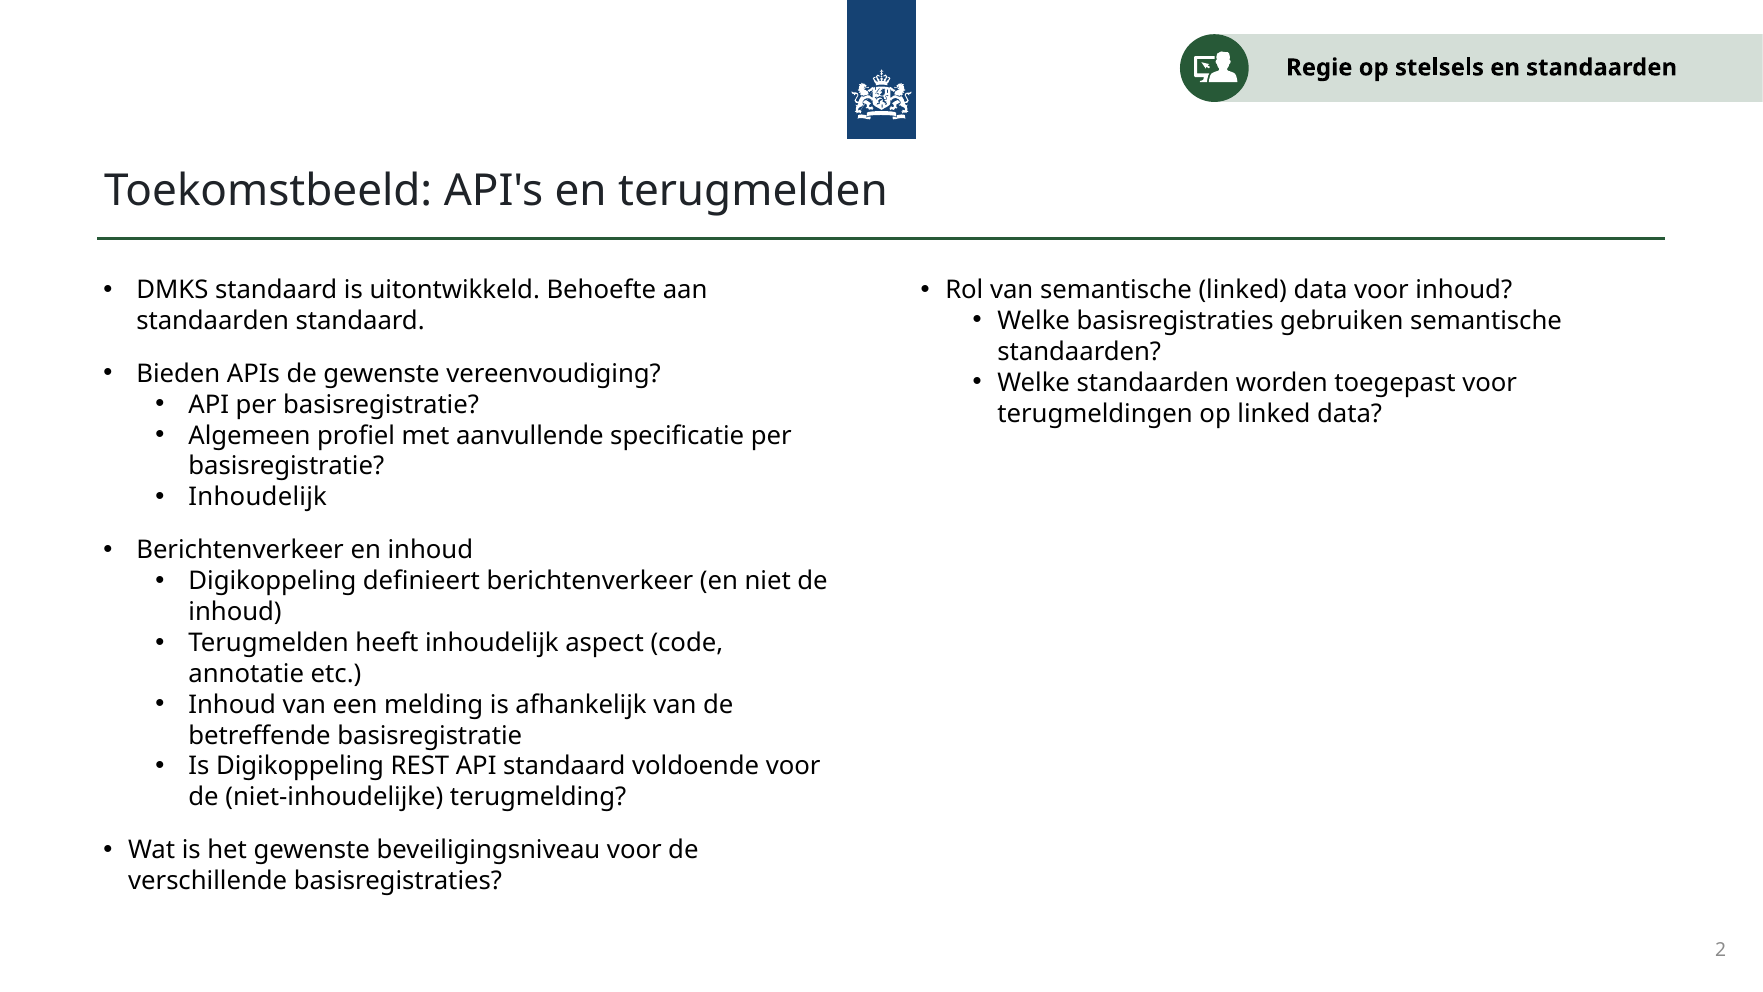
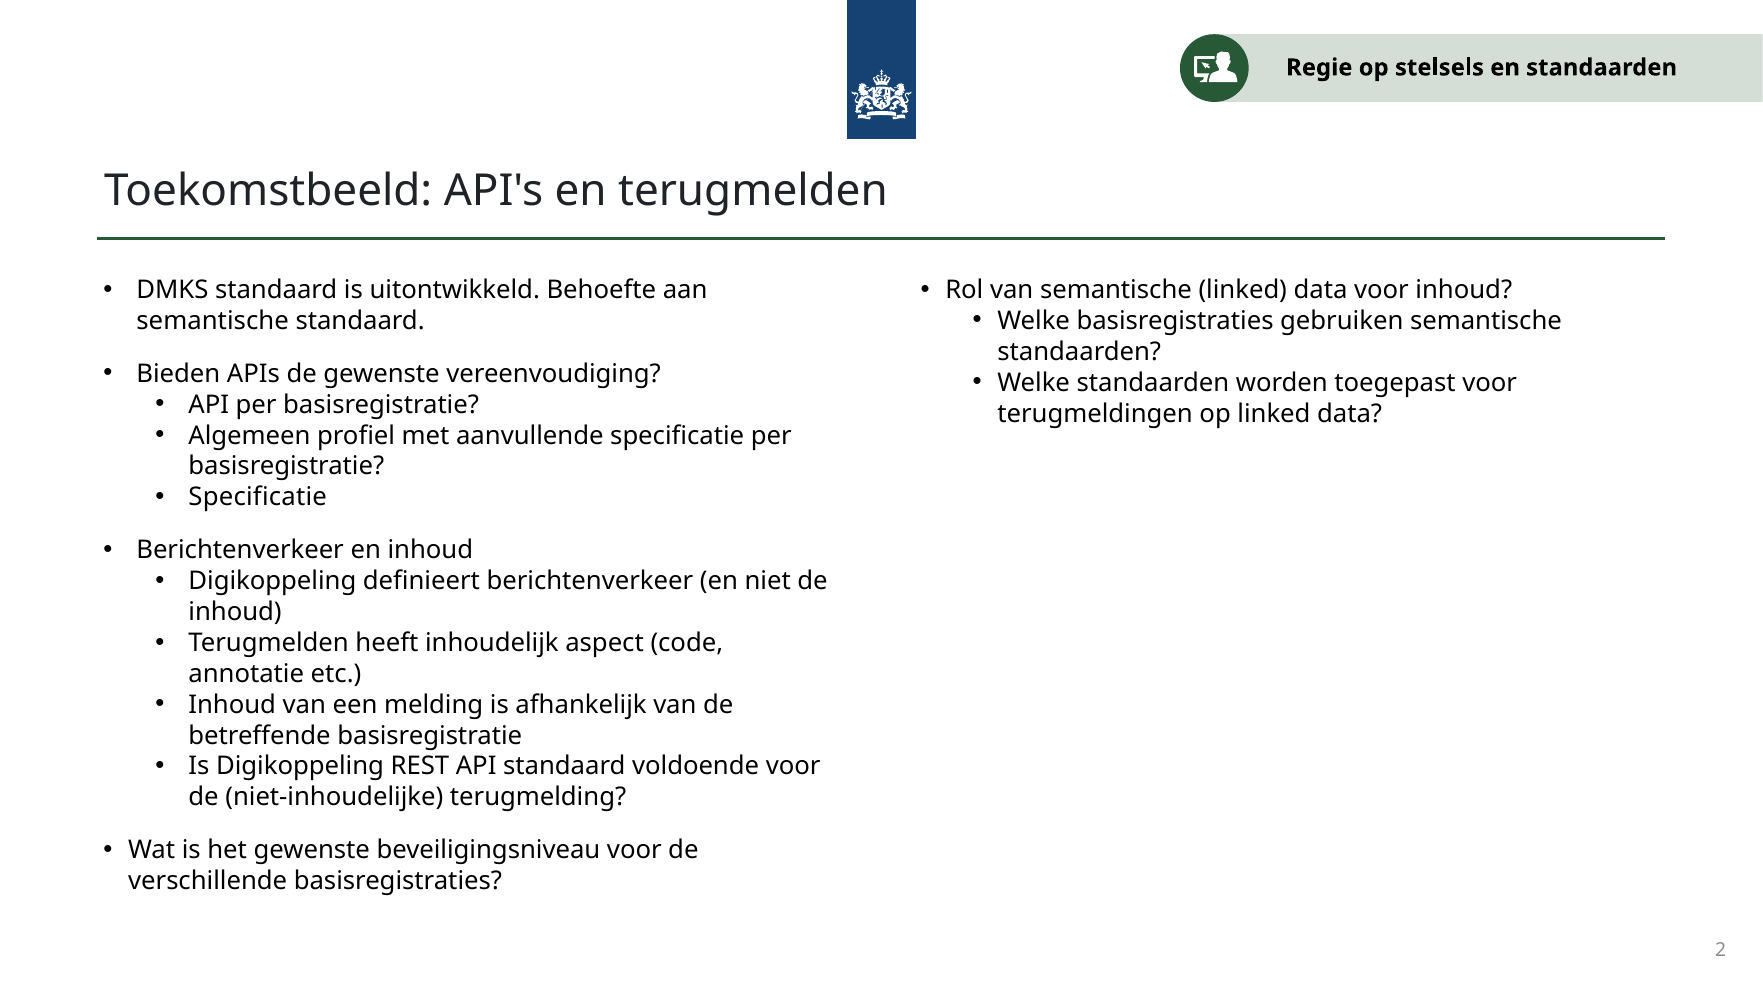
standaarden at (213, 321): standaarden -> semantische
Inhoudelijk at (258, 497): Inhoudelijk -> Specificatie
